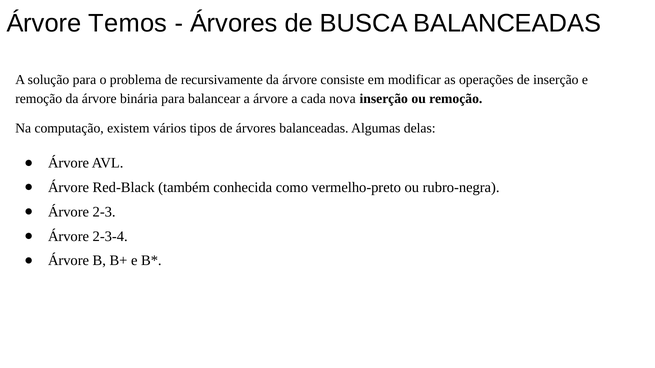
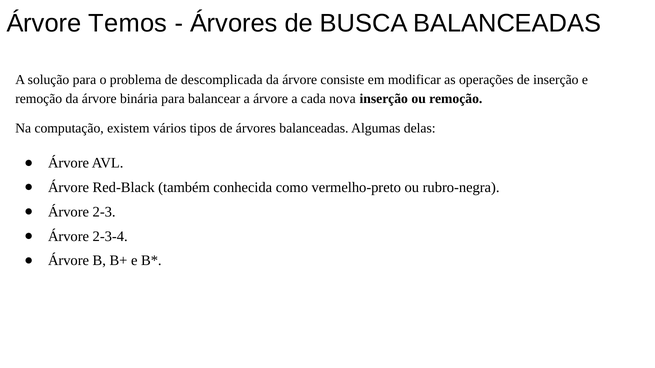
recursivamente: recursivamente -> descomplicada
